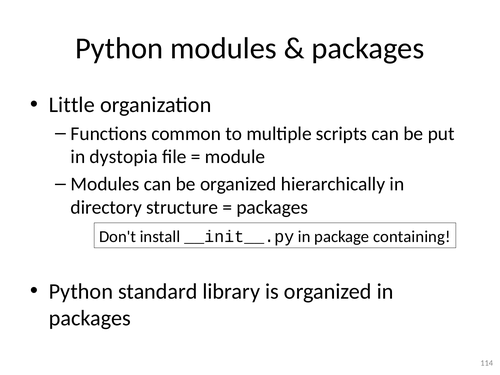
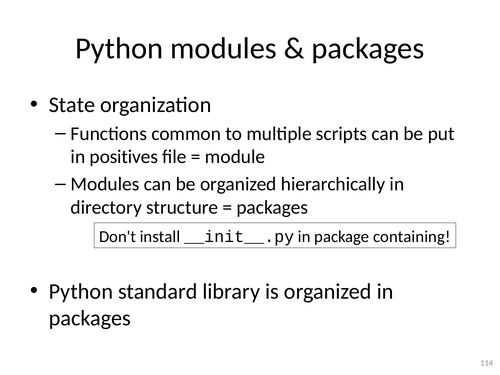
Little: Little -> State
dystopia: dystopia -> positives
